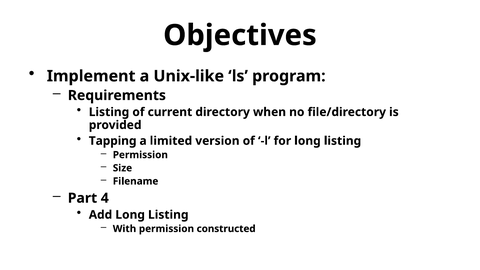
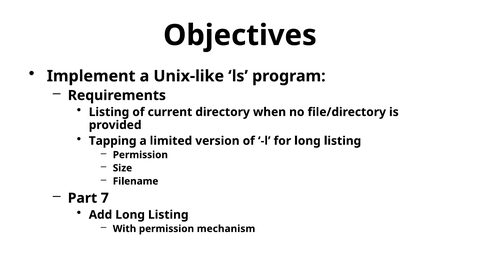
4: 4 -> 7
constructed: constructed -> mechanism
